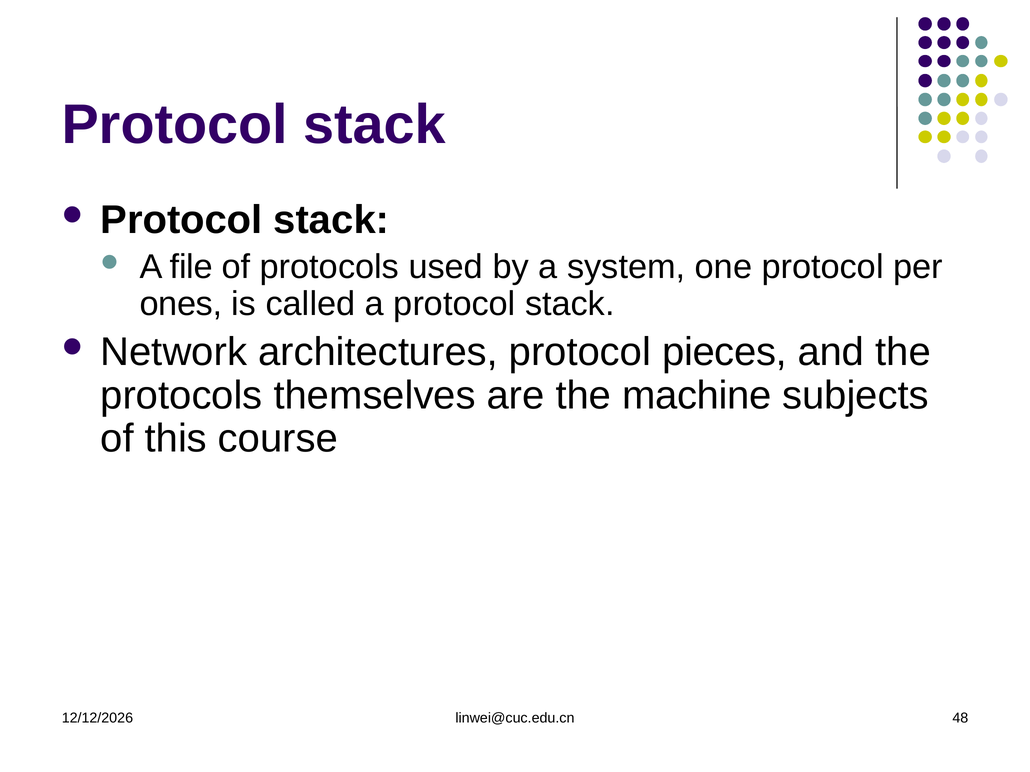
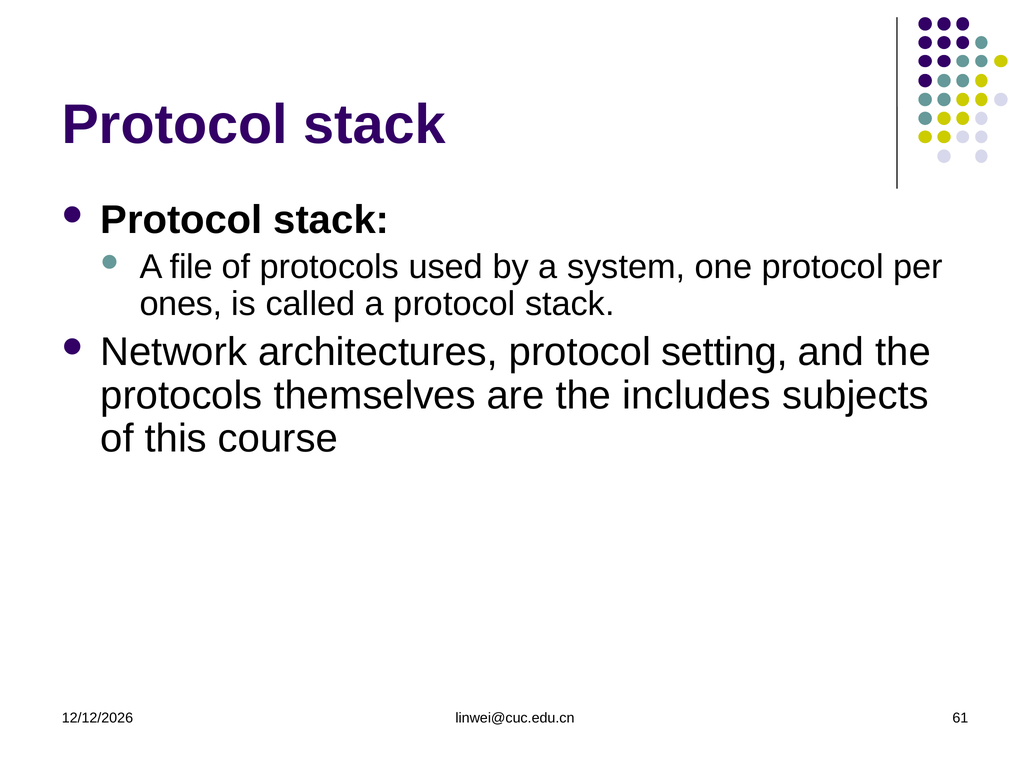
pieces: pieces -> setting
machine: machine -> includes
48: 48 -> 61
